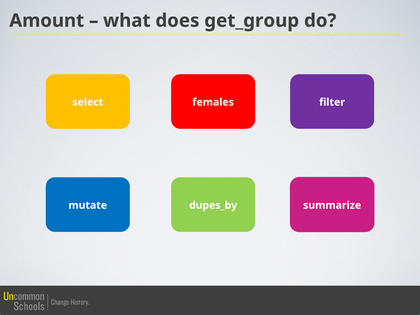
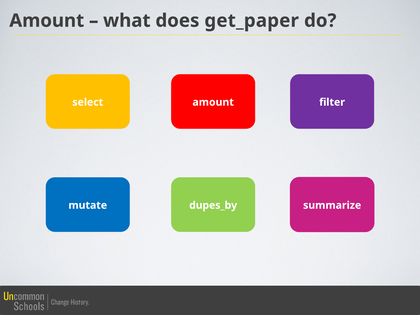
get_group: get_group -> get_paper
select females: females -> amount
